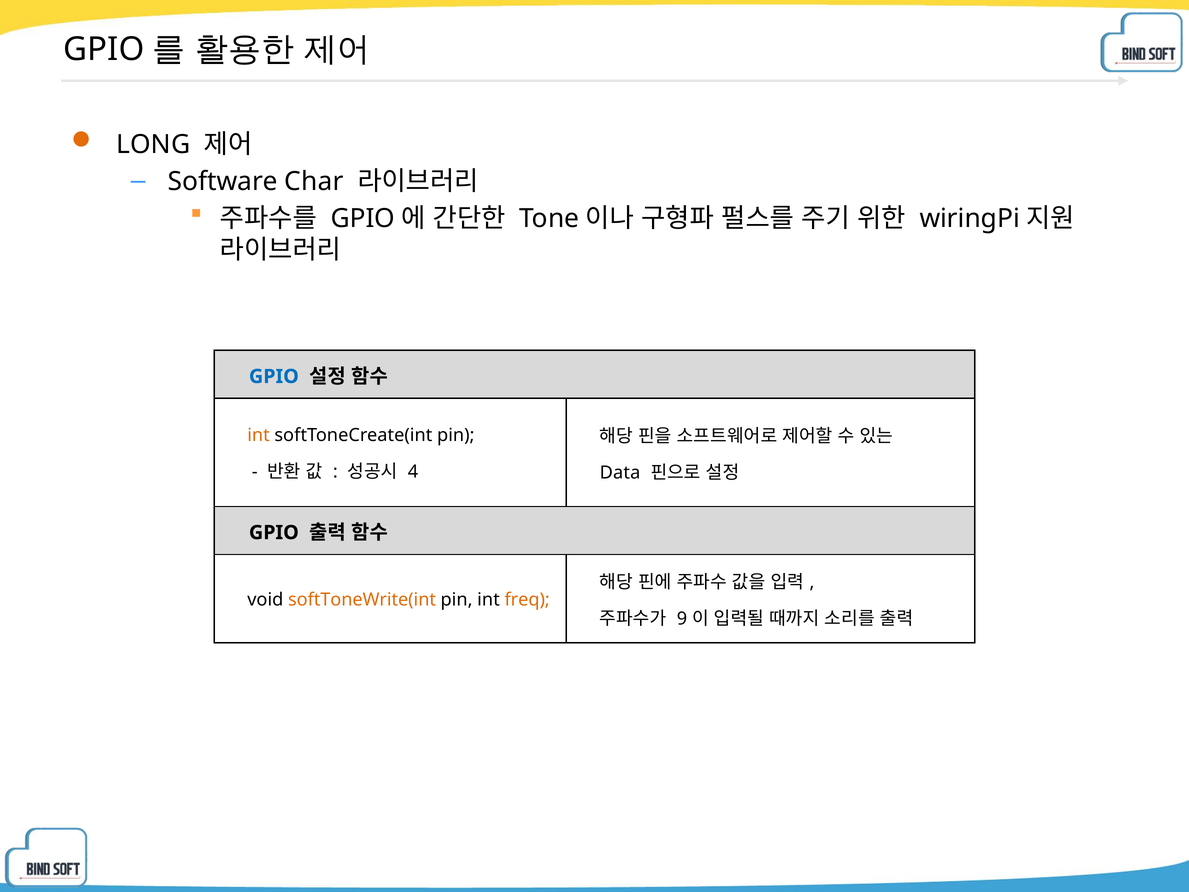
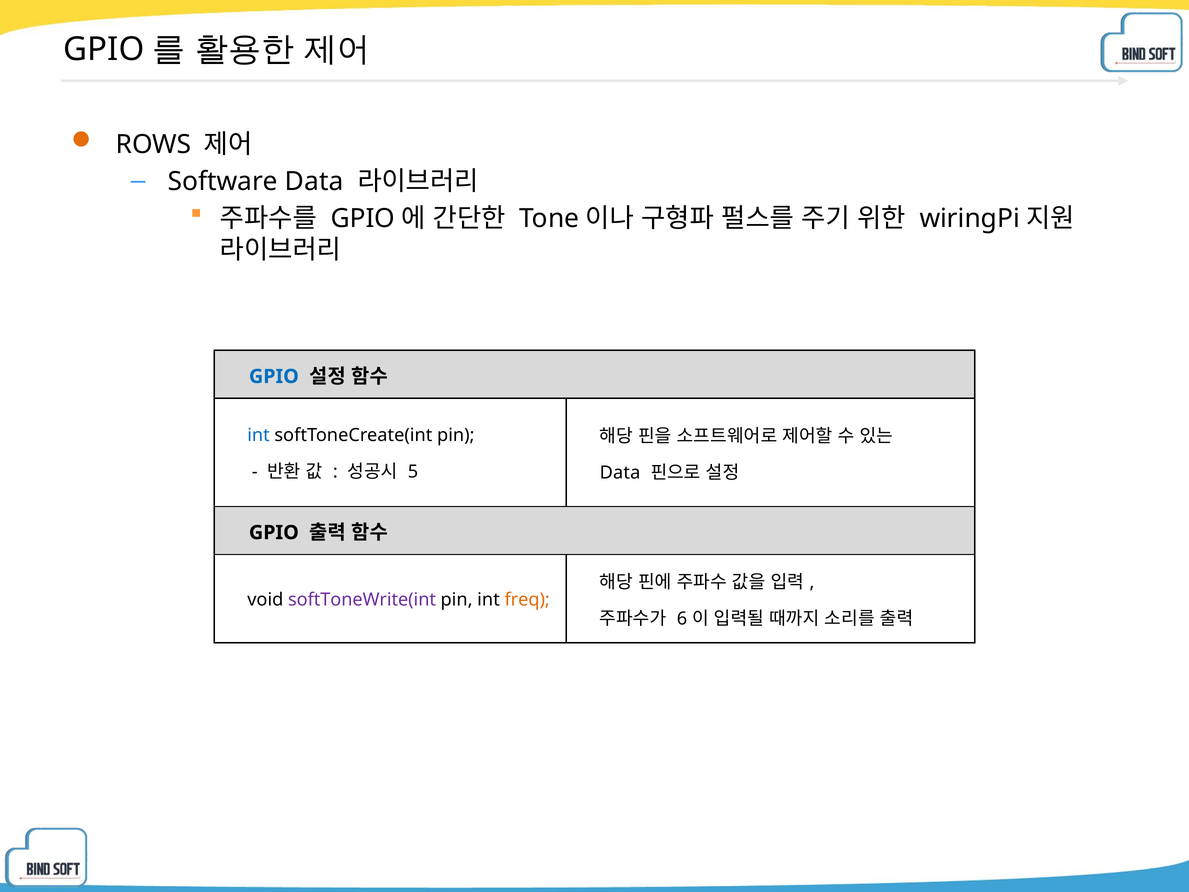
LONG: LONG -> ROWS
Software Char: Char -> Data
int at (259, 435) colour: orange -> blue
4: 4 -> 5
softToneWrite(int colour: orange -> purple
9: 9 -> 6
